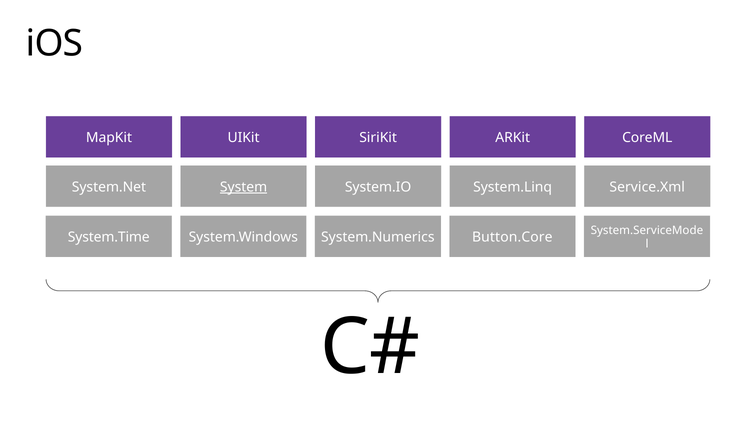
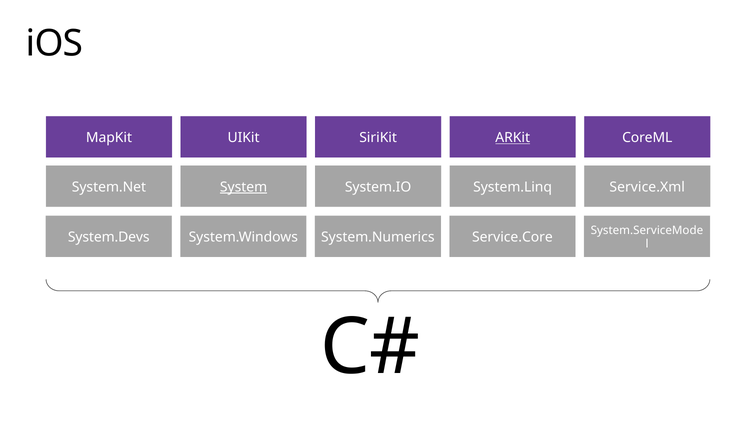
ARKit underline: none -> present
System.Time: System.Time -> System.Devs
Button.Core: Button.Core -> Service.Core
